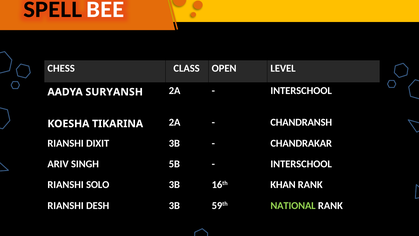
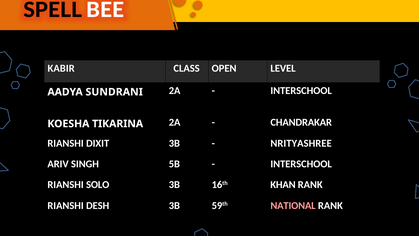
CHESS: CHESS -> KABIR
SURYANSH: SURYANSH -> SUNDRANI
CHANDRANSH: CHANDRANSH -> CHANDRAKAR
CHANDRAKAR: CHANDRAKAR -> NRITYASHREE
NATIONAL colour: light green -> pink
